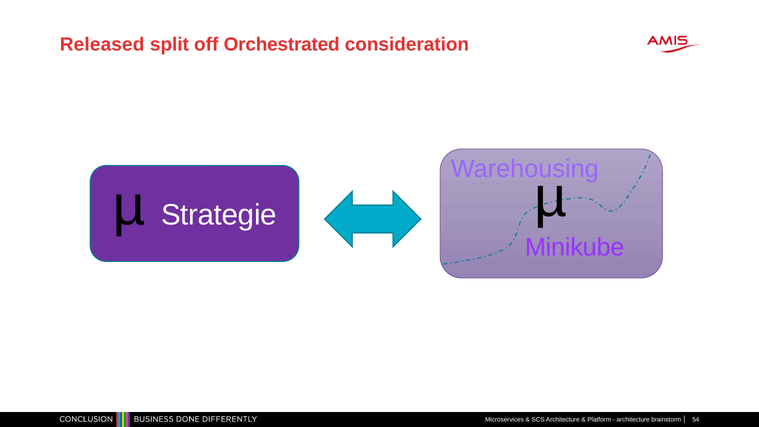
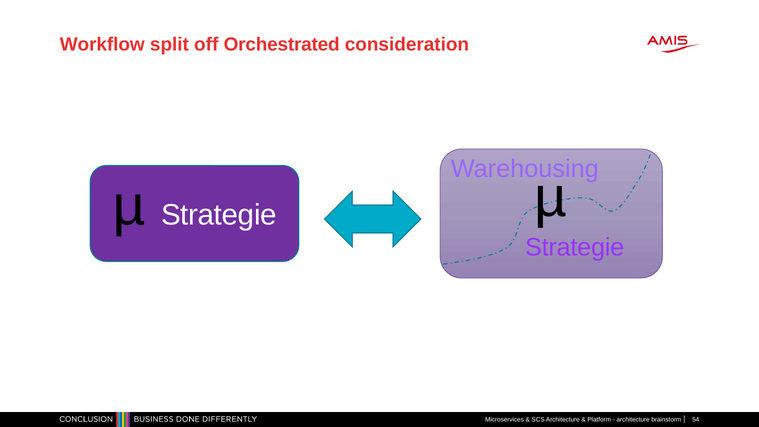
Released: Released -> Workflow
Minikube at (575, 248): Minikube -> Strategie
